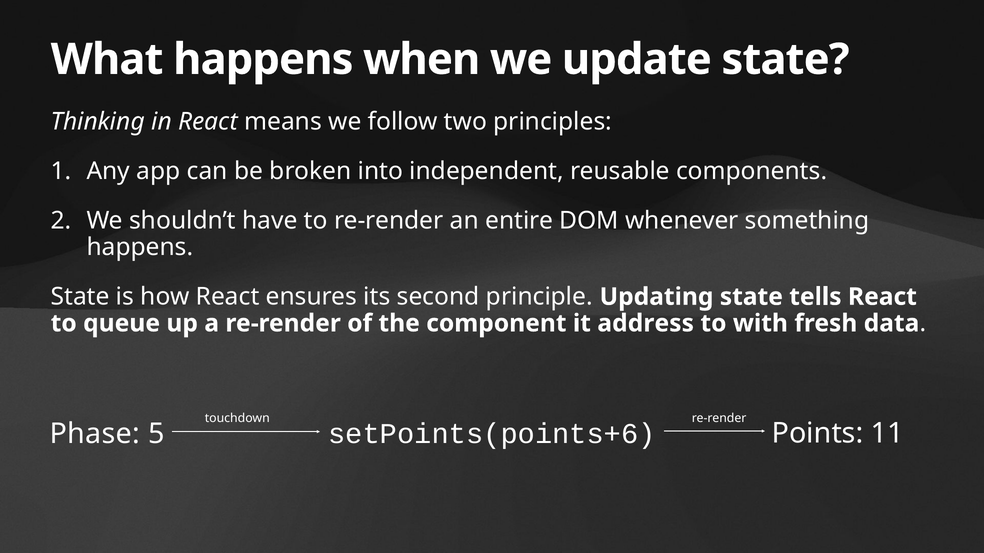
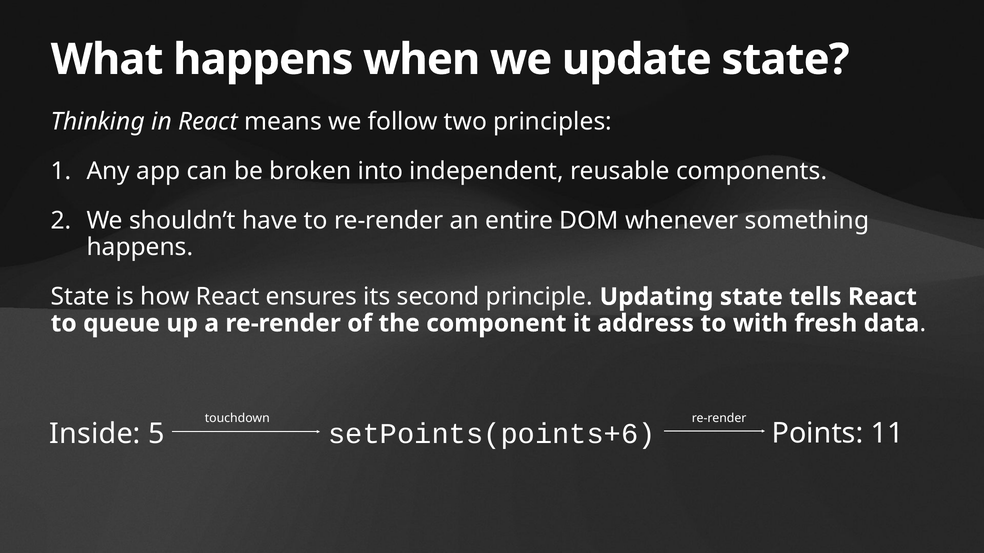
Phase: Phase -> Inside
